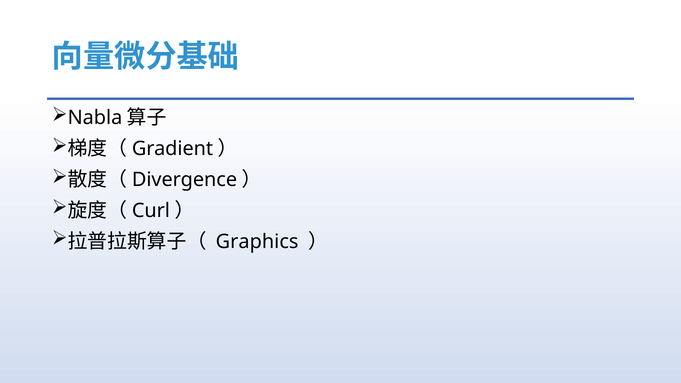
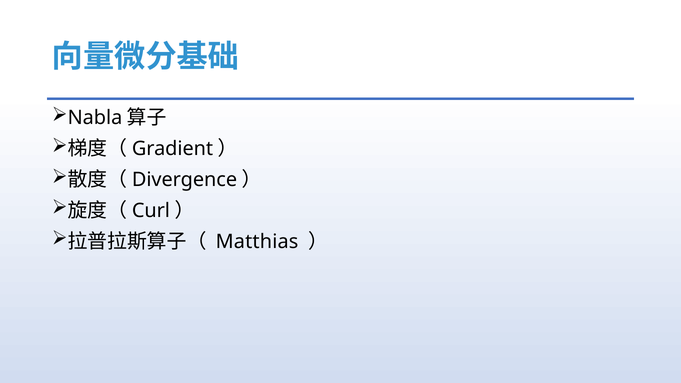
Graphics: Graphics -> Matthias
